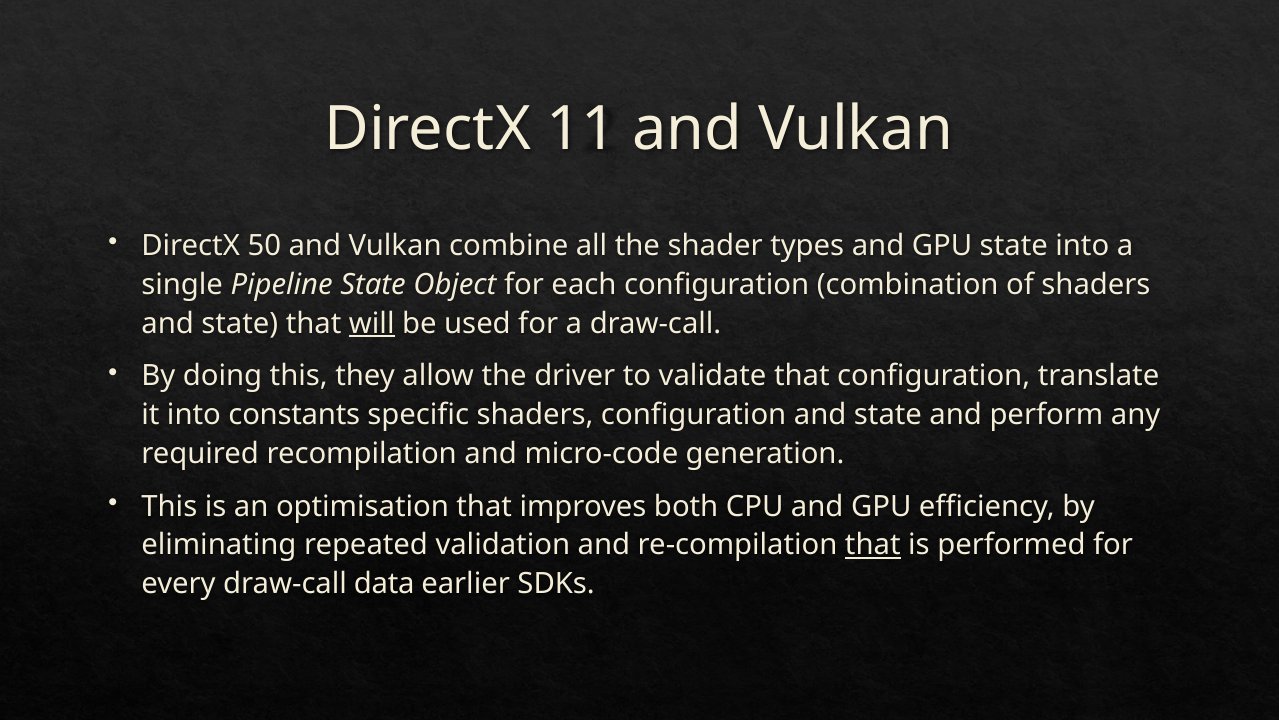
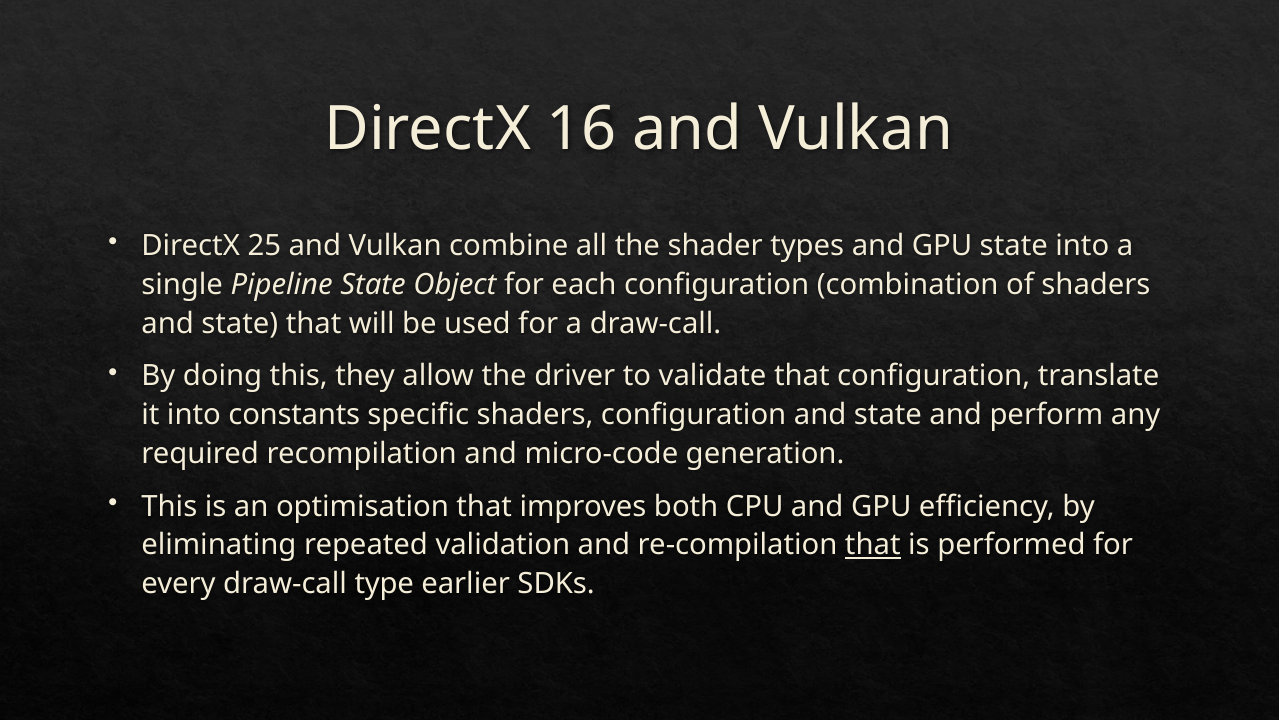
11: 11 -> 16
50: 50 -> 25
will underline: present -> none
data: data -> type
